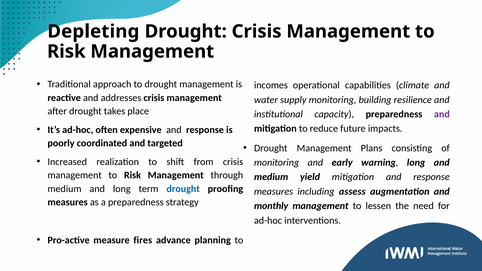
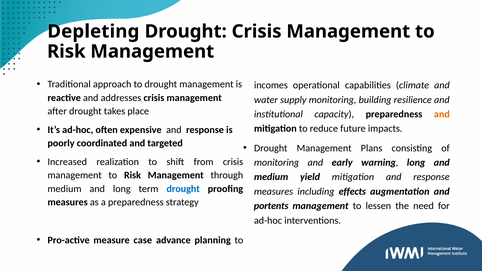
and at (442, 114) colour: purple -> orange
assess: assess -> effects
monthly: monthly -> portents
fires: fires -> case
